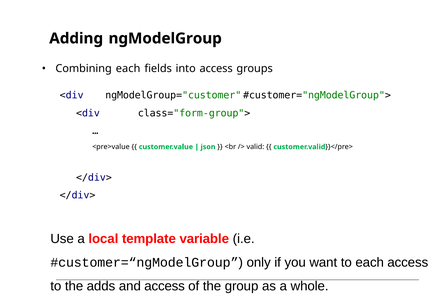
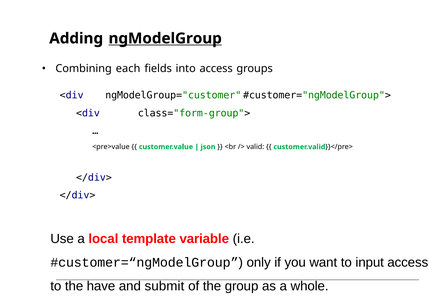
ngModelGroup underline: none -> present
to each: each -> input
adds: adds -> have
and access: access -> submit
